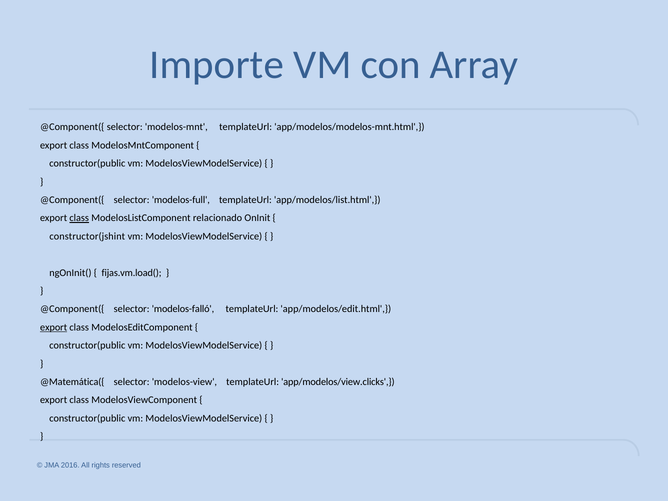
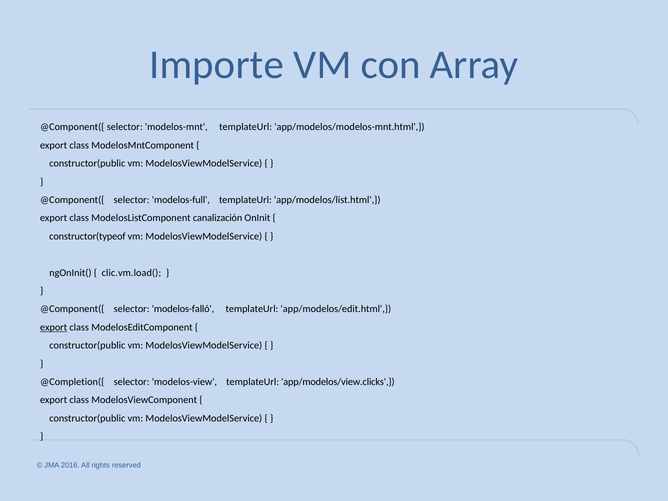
class at (79, 218) underline: present -> none
relacionado: relacionado -> canalización
constructor(jshint: constructor(jshint -> constructor(typeof
fijas.vm.load(: fijas.vm.load( -> clic.vm.load(
@Matemática({: @Matemática({ -> @Completion({
